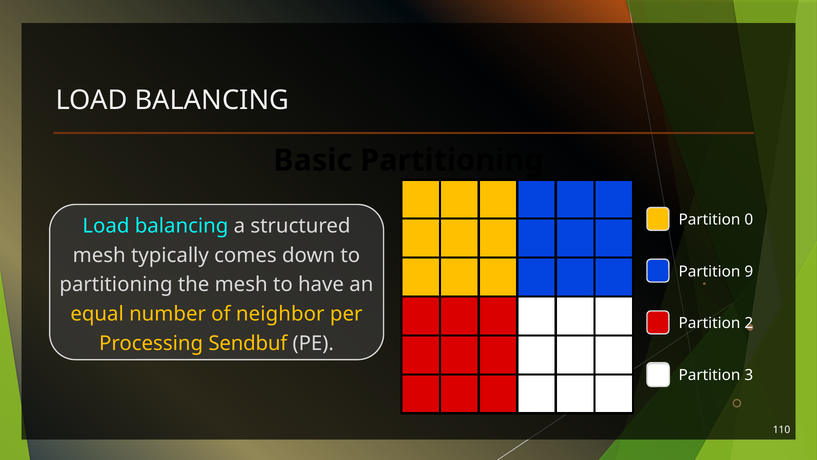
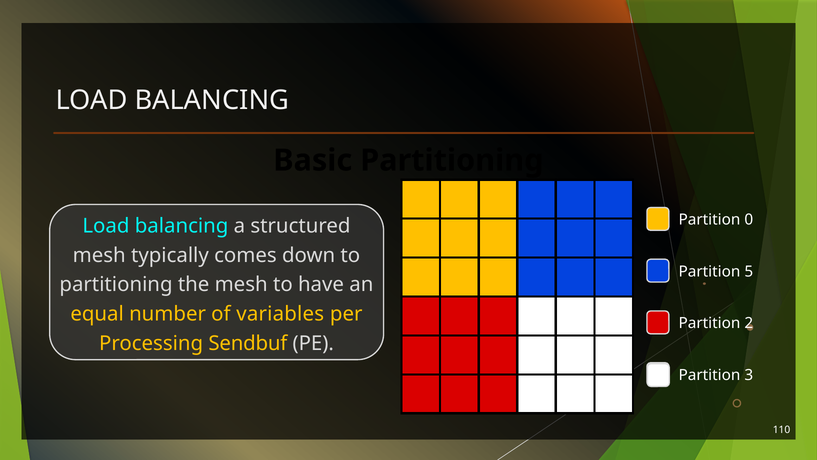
9: 9 -> 5
neighbor: neighbor -> variables
